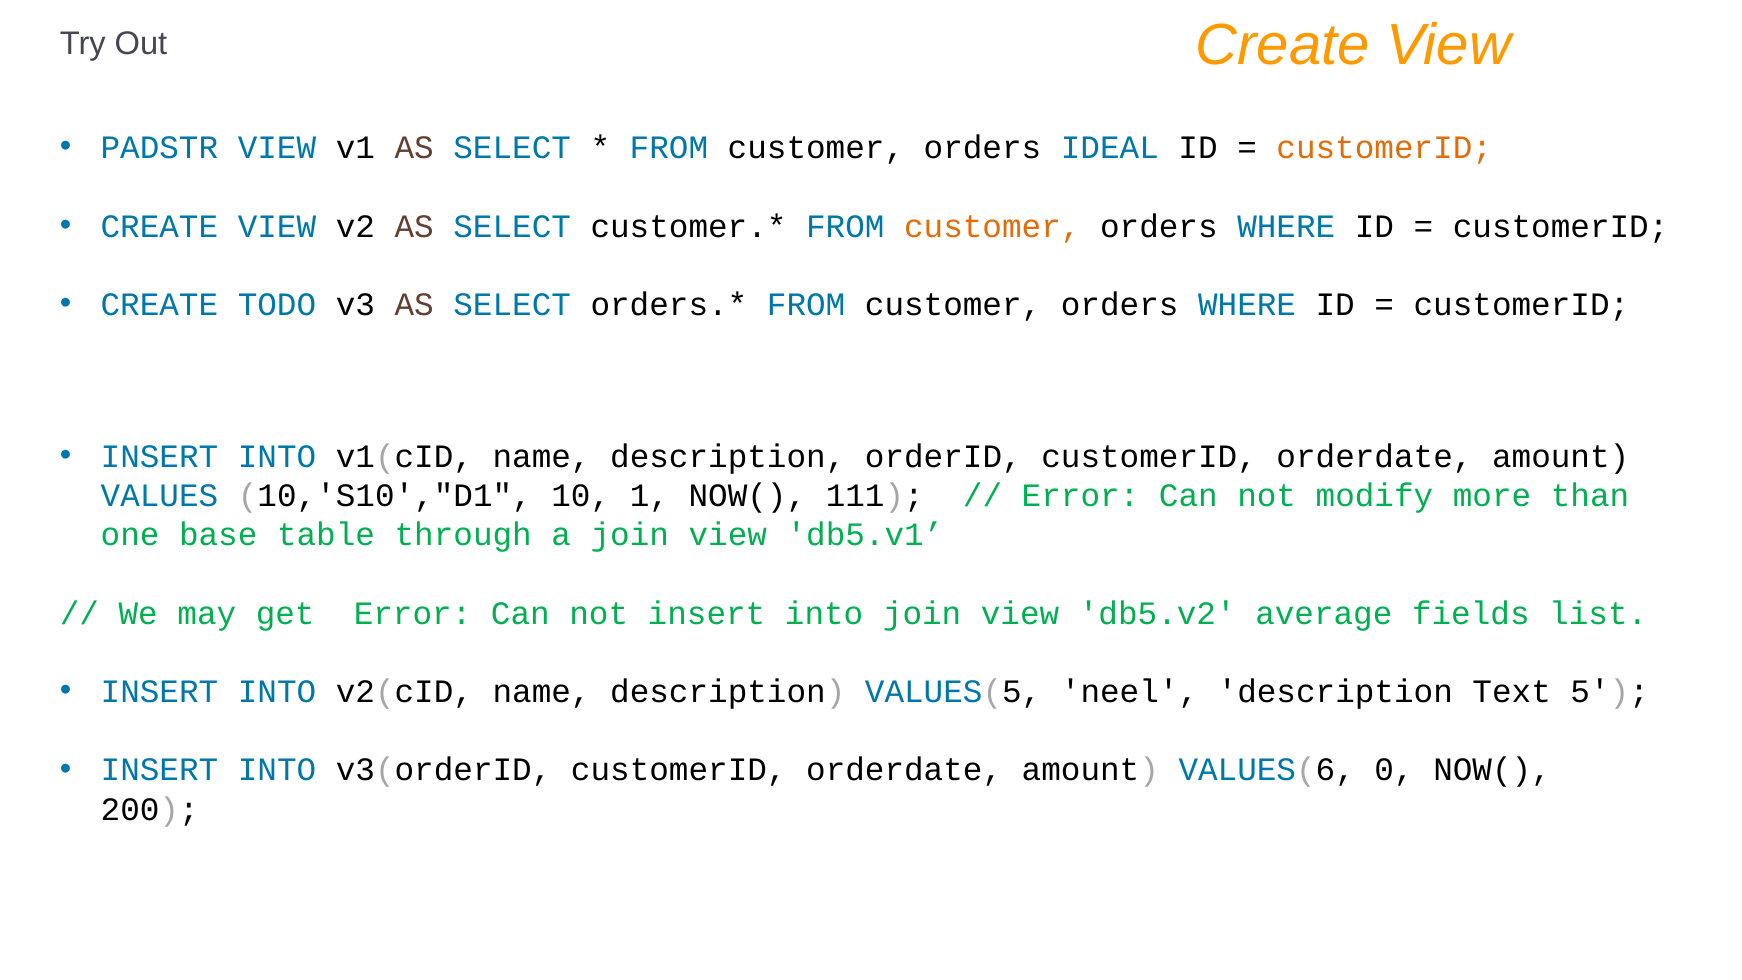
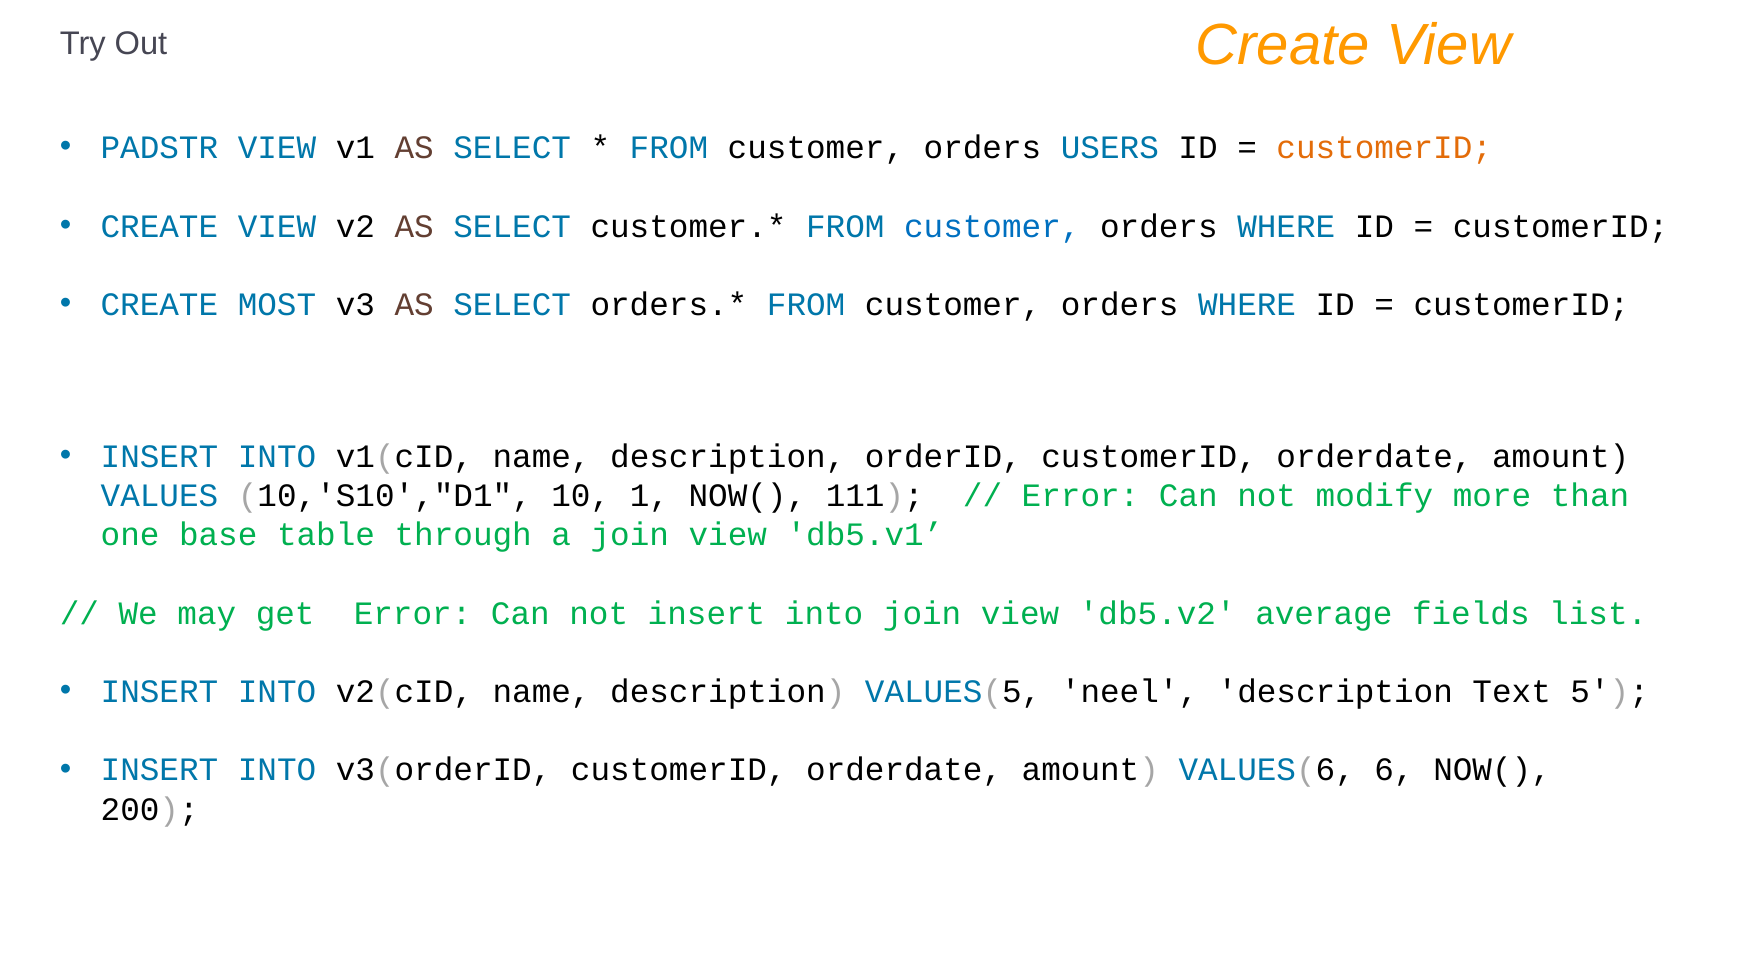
IDEAL: IDEAL -> USERS
customer at (992, 226) colour: orange -> blue
TODO: TODO -> MOST
0: 0 -> 6
